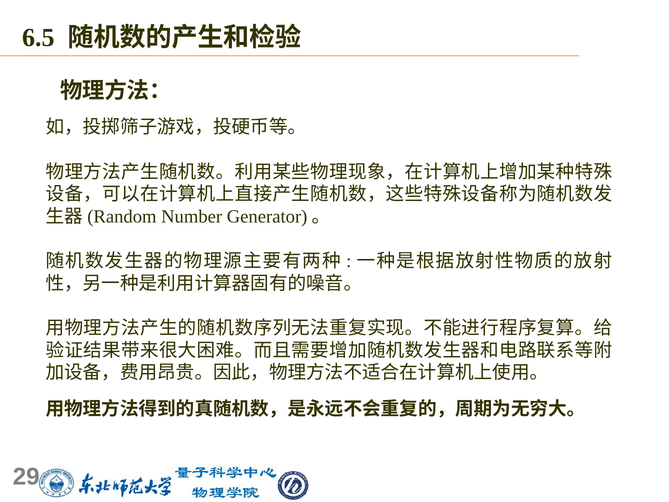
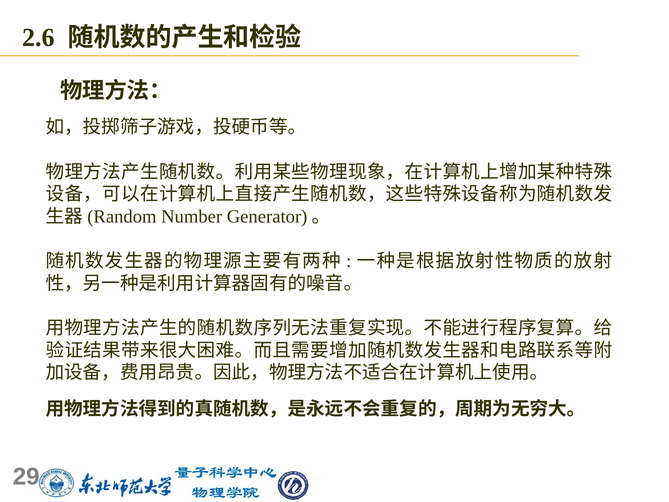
6.5: 6.5 -> 2.6
